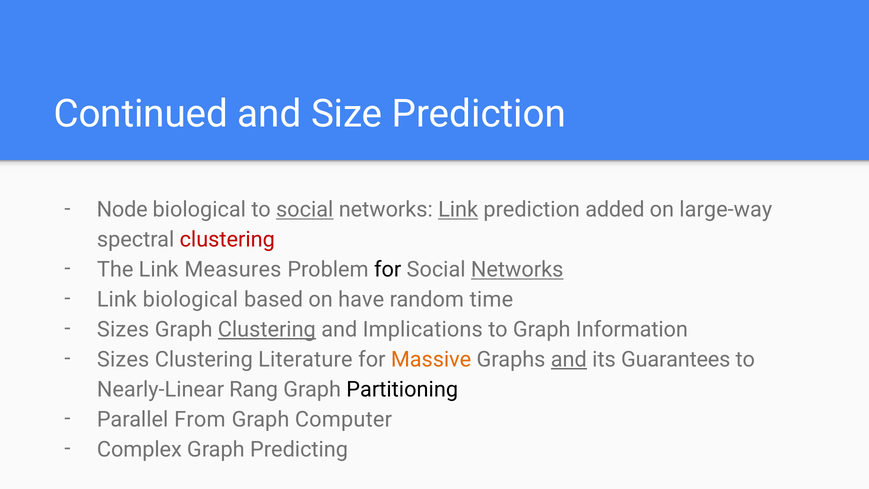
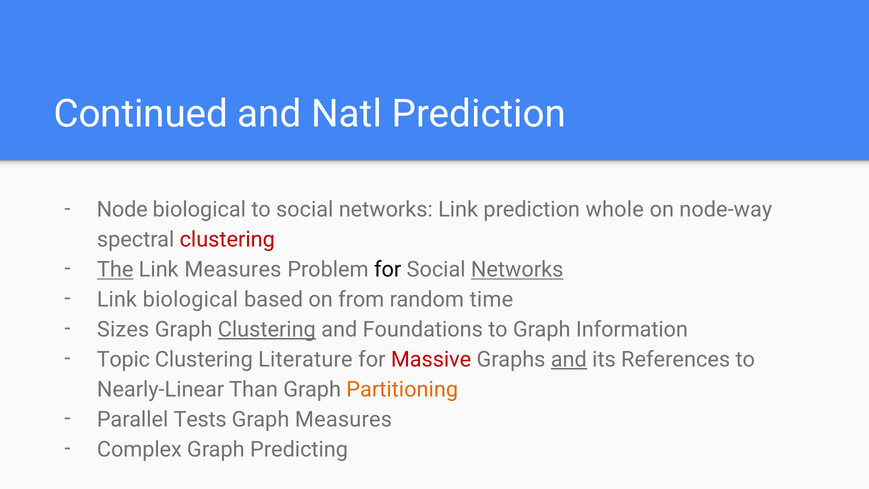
Size: Size -> Natl
social at (305, 210) underline: present -> none
Link at (458, 210) underline: present -> none
added: added -> whole
large-way: large-way -> node-way
The underline: none -> present
have: have -> from
Implications: Implications -> Foundations
Sizes at (123, 359): Sizes -> Topic
Massive colour: orange -> red
Guarantees: Guarantees -> References
Rang: Rang -> Than
Partitioning colour: black -> orange
From: From -> Tests
Graph Computer: Computer -> Measures
